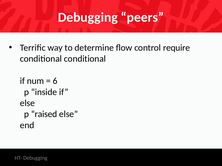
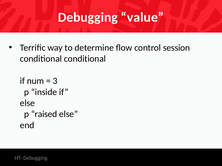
peers: peers -> value
require: require -> session
6: 6 -> 3
